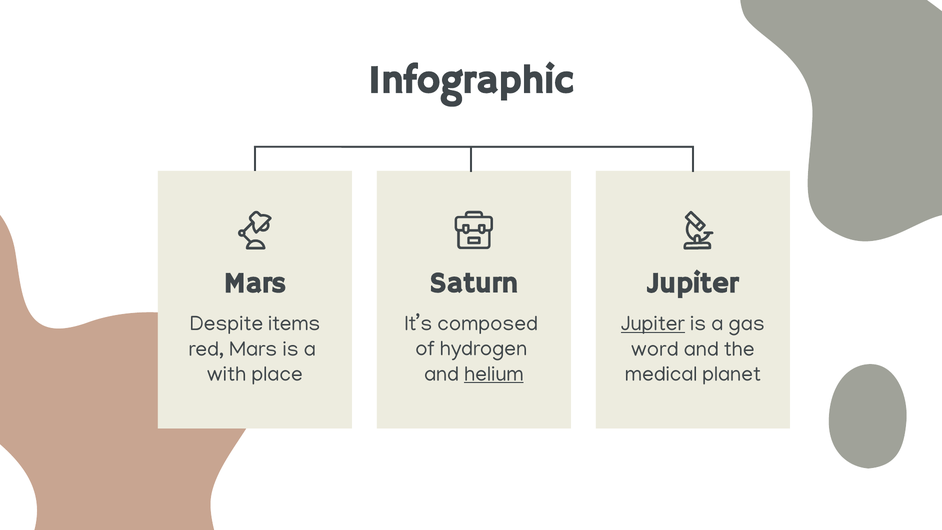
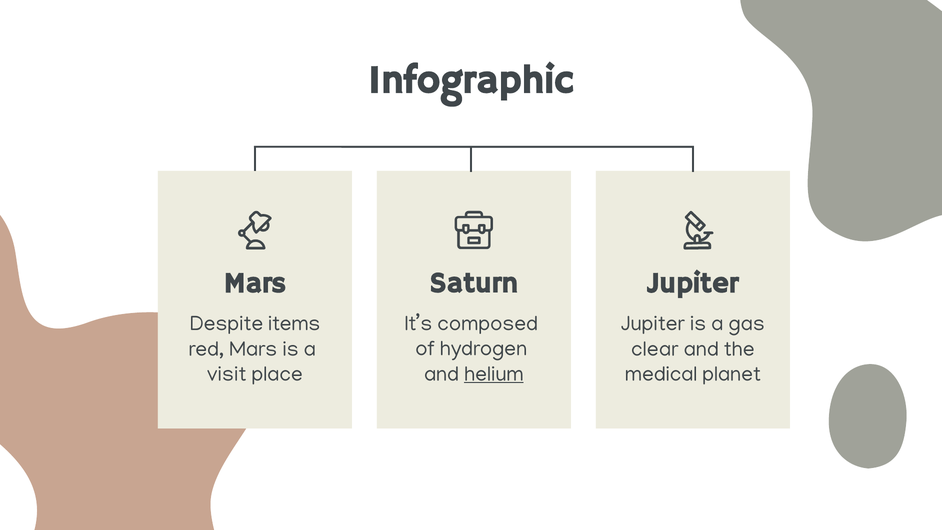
Jupiter at (653, 323) underline: present -> none
word: word -> clear
with: with -> visit
